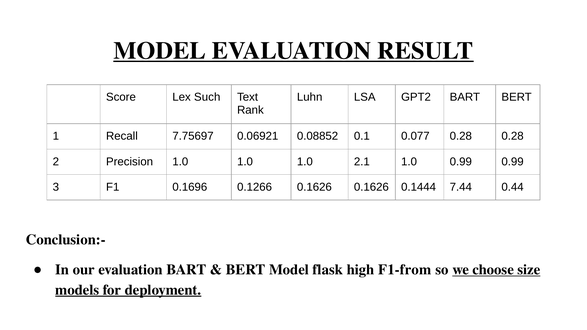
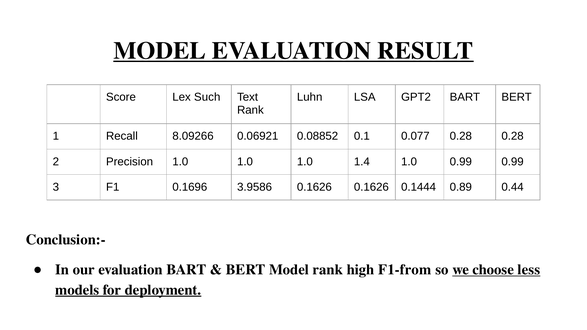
7.75697: 7.75697 -> 8.09266
2.1: 2.1 -> 1.4
0.1266: 0.1266 -> 3.9586
7.44: 7.44 -> 0.89
Model flask: flask -> rank
size: size -> less
